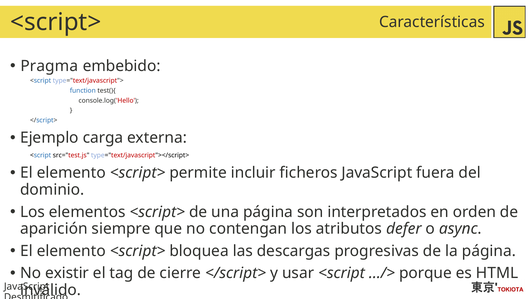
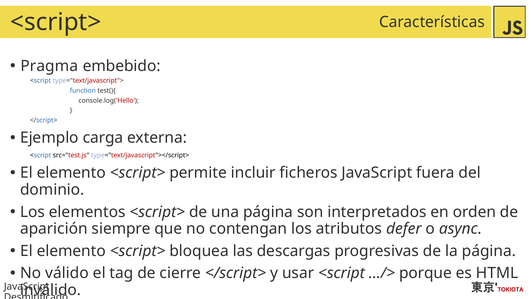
existir: existir -> válido
